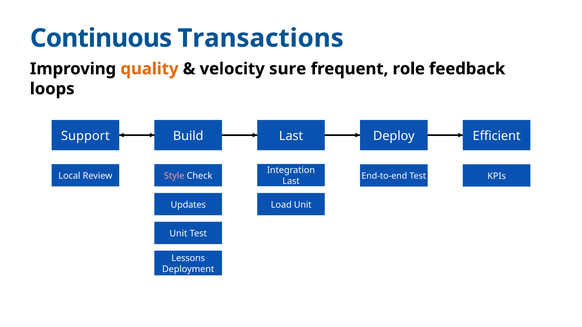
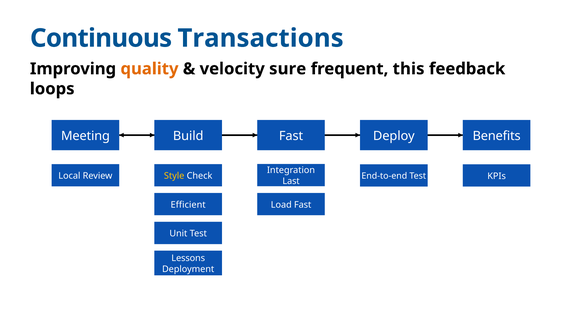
role: role -> this
Support: Support -> Meeting
Build Last: Last -> Fast
Efficient: Efficient -> Benefits
Style colour: pink -> yellow
Updates: Updates -> Efficient
Load Unit: Unit -> Fast
